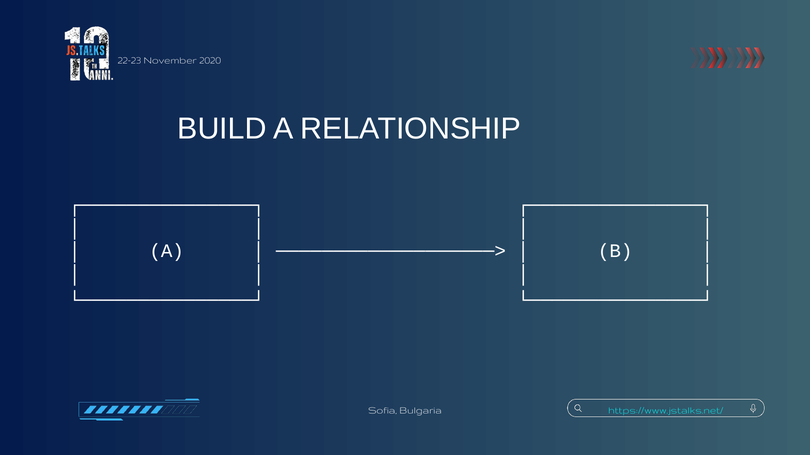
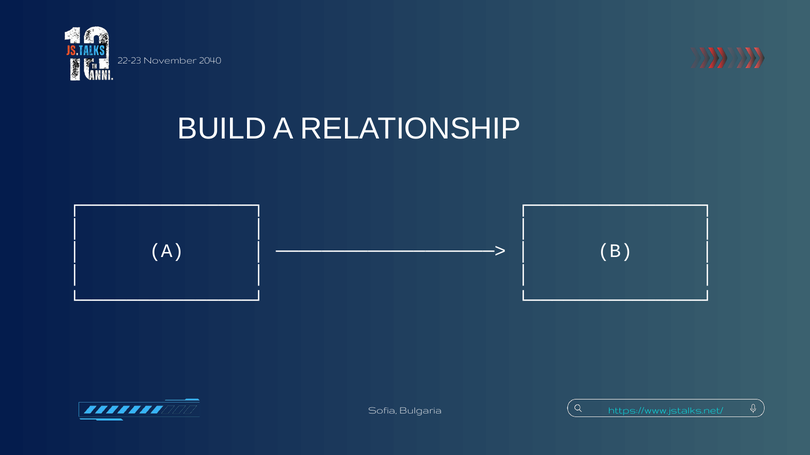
2020: 2020 -> 2040
